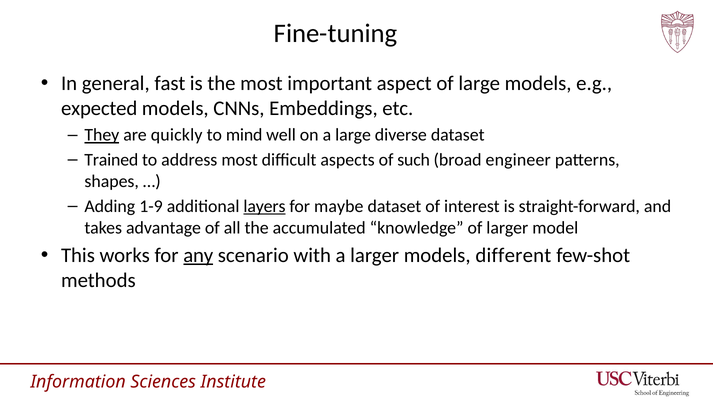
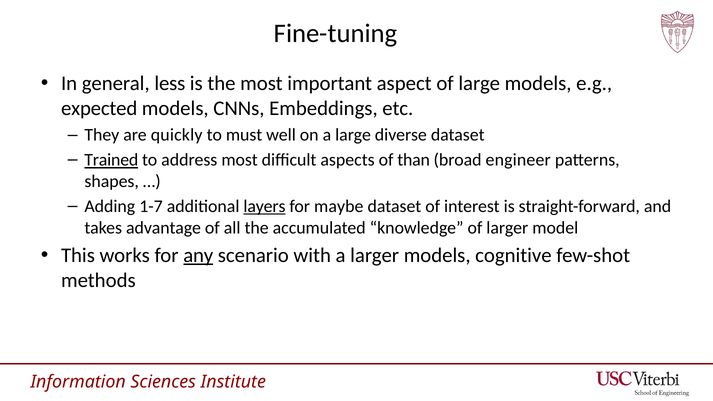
fast: fast -> less
They underline: present -> none
mind: mind -> must
Trained underline: none -> present
such: such -> than
1-9: 1-9 -> 1-7
different: different -> cognitive
